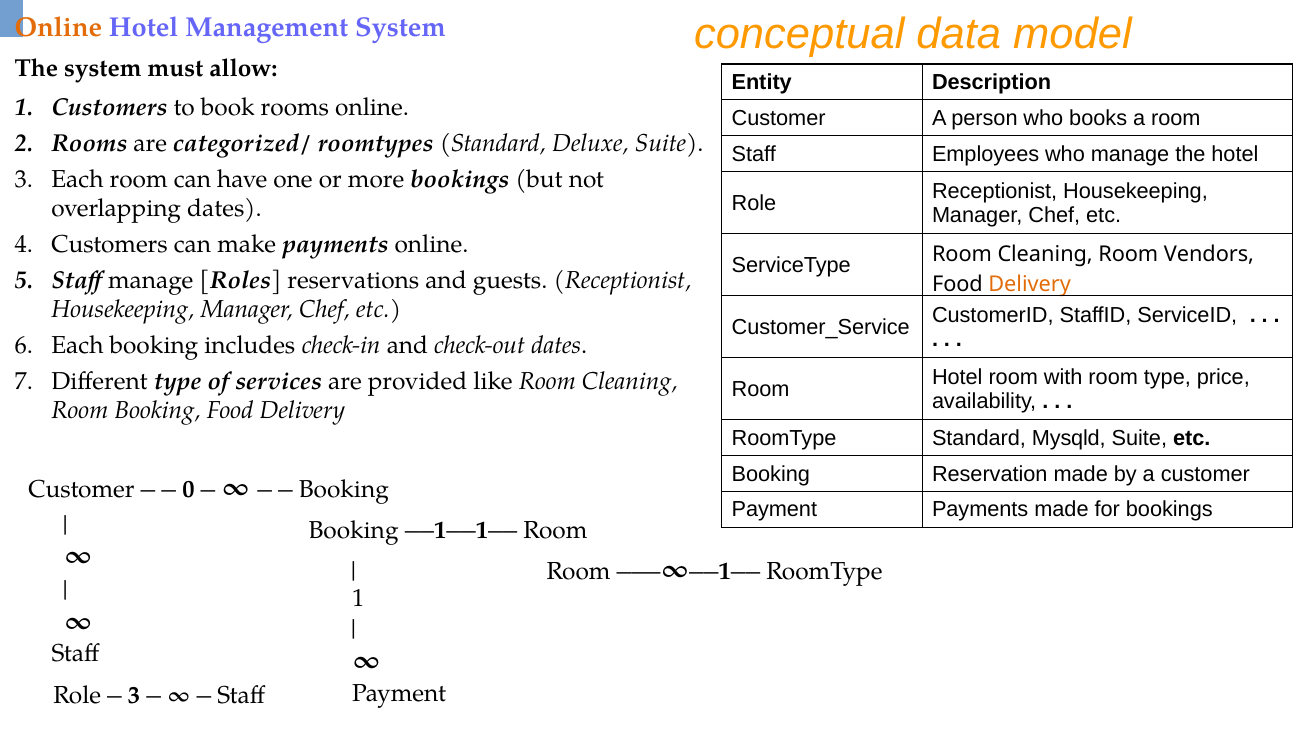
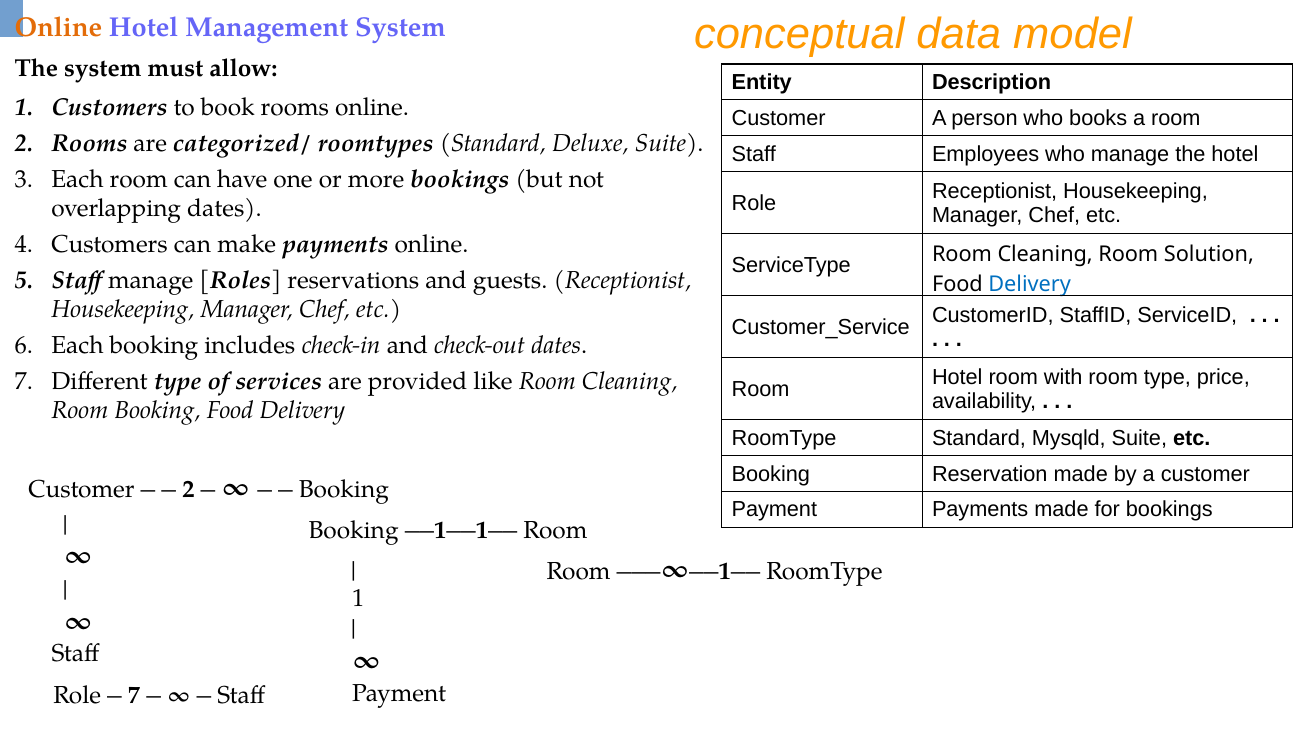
Vendors: Vendors -> Solution
Delivery at (1030, 284) colour: orange -> blue
0 at (188, 490): 0 -> 2
3 at (134, 696): 3 -> 7
